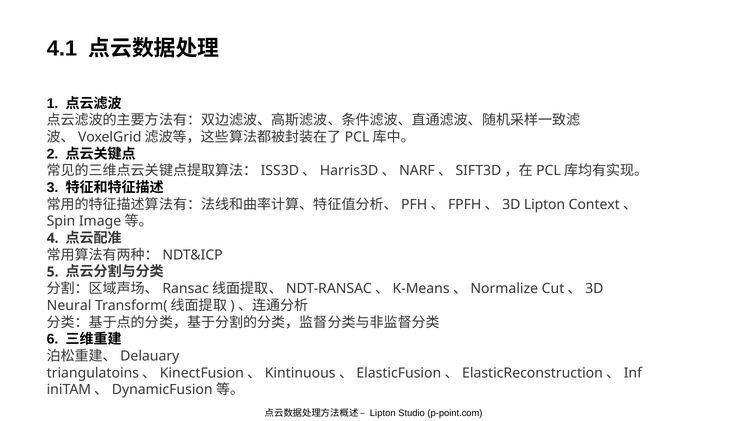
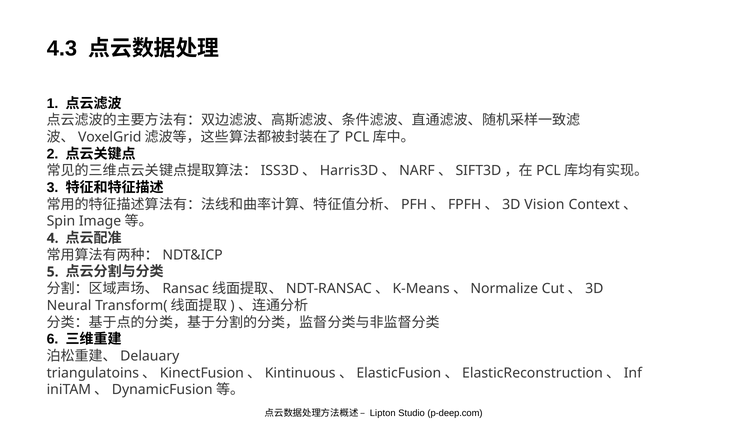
4.1: 4.1 -> 4.3
Lipton at (545, 205): Lipton -> Vision
p-point.com: p-point.com -> p-deep.com
